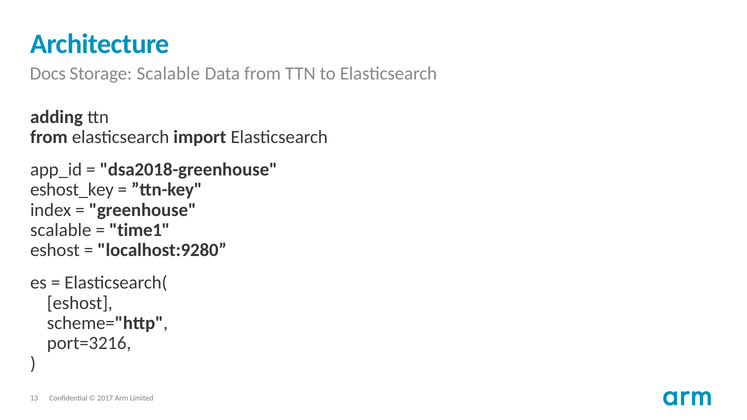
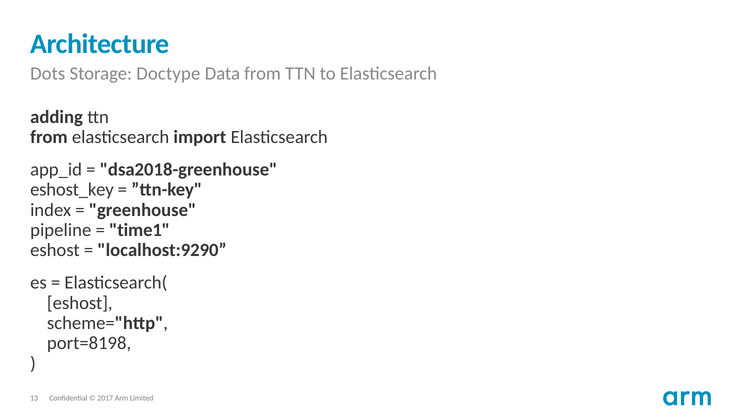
Docs: Docs -> Dots
Storage Scalable: Scalable -> Doctype
scalable at (61, 230): scalable -> pipeline
localhost:9280: localhost:9280 -> localhost:9290
port=3216: port=3216 -> port=8198
